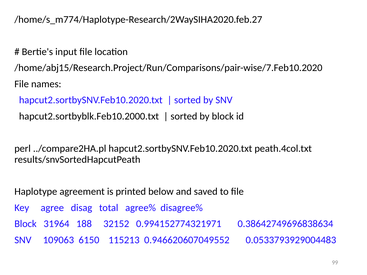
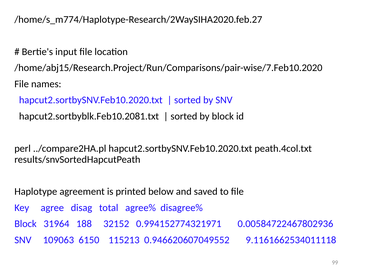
hapcut2.sortbyblk.Feb10.2000.txt: hapcut2.sortbyblk.Feb10.2000.txt -> hapcut2.sortbyblk.Feb10.2081.txt
0.38642749696838634: 0.38642749696838634 -> 0.00584722467802936
0.0533793929004483: 0.0533793929004483 -> 9.1161662534011118
